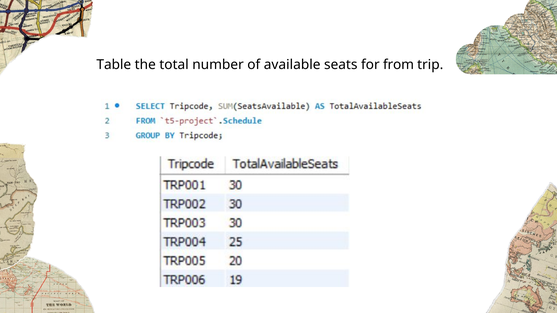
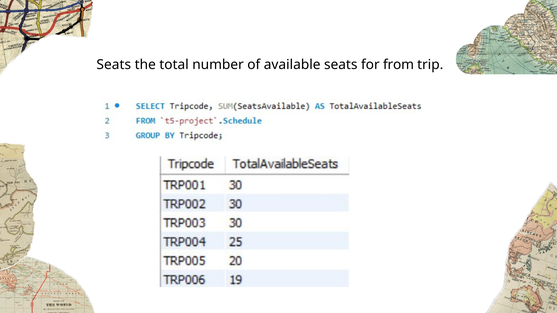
Table at (114, 65): Table -> Seats
